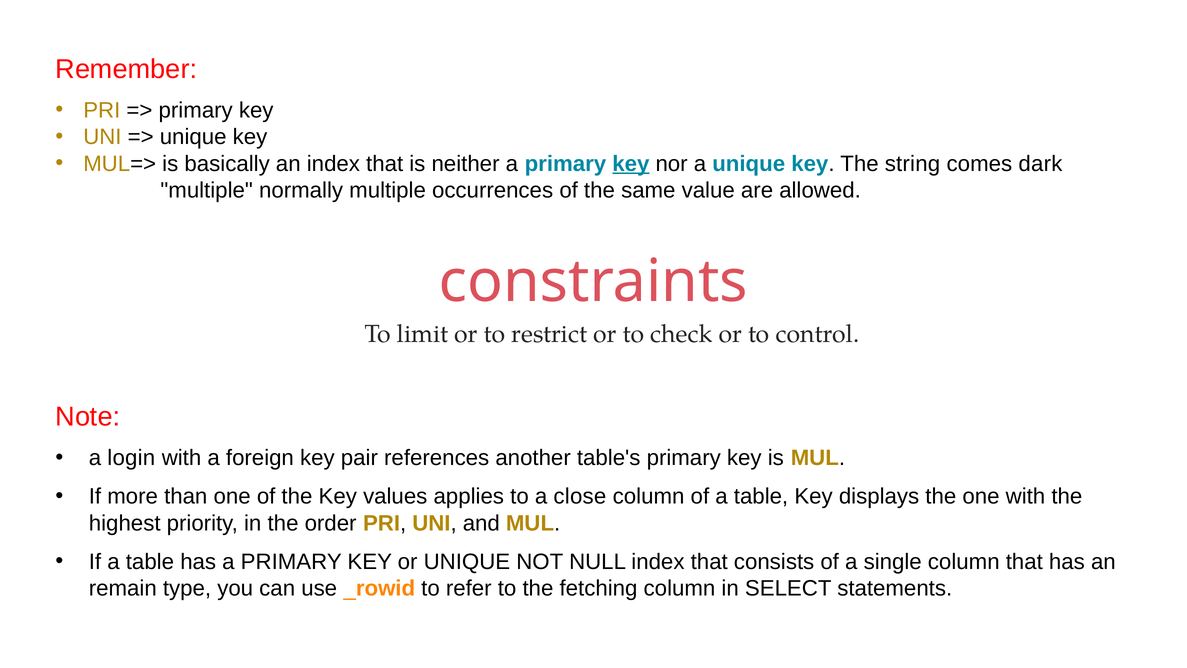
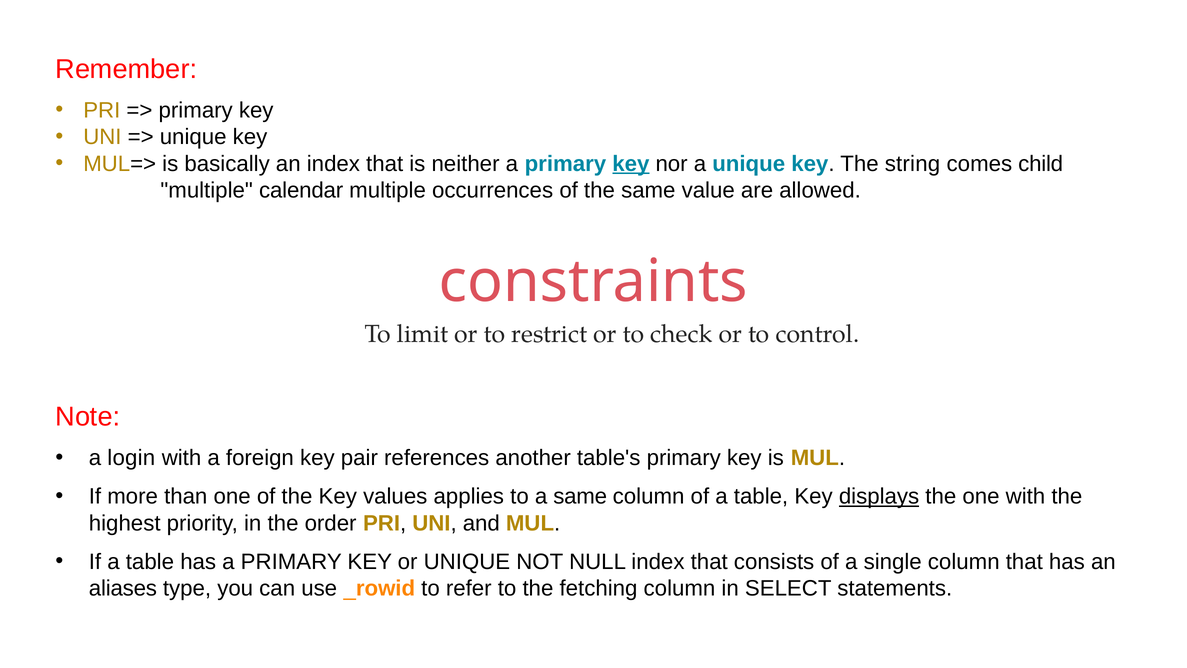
dark: dark -> child
normally: normally -> calendar
a close: close -> same
displays underline: none -> present
remain: remain -> aliases
